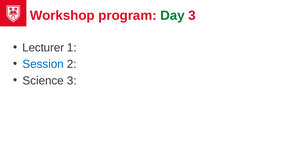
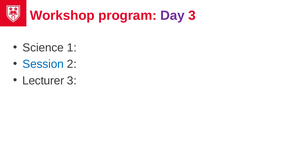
Day colour: green -> purple
Lecturer: Lecturer -> Science
Science: Science -> Lecturer
